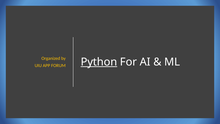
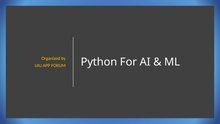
Python underline: present -> none
